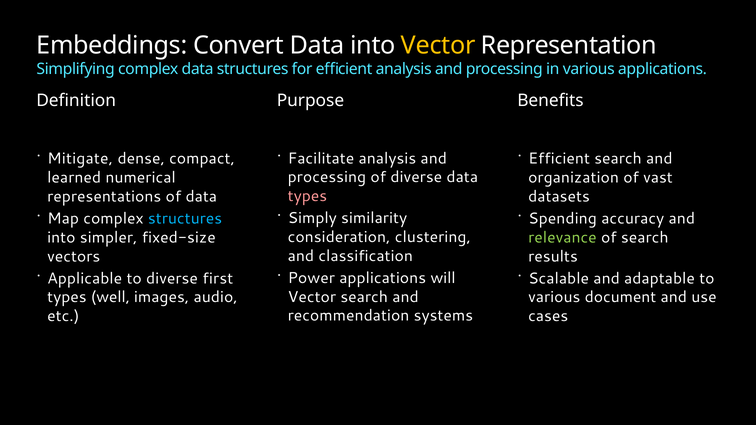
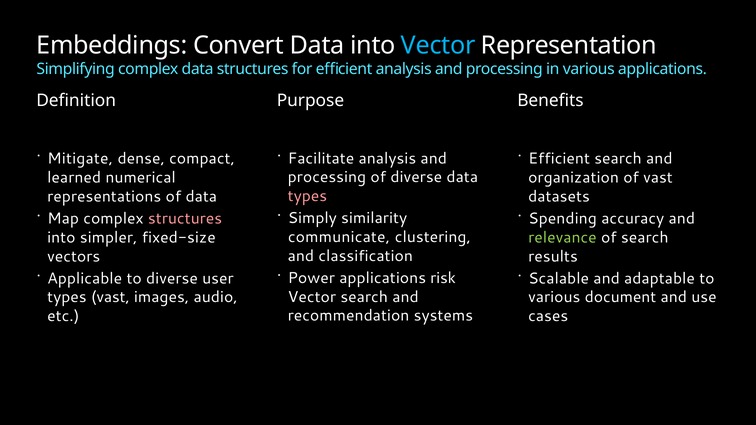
Vector at (438, 45) colour: yellow -> light blue
structures at (185, 219) colour: light blue -> pink
consideration: consideration -> communicate
will: will -> risk
first: first -> user
types well: well -> vast
